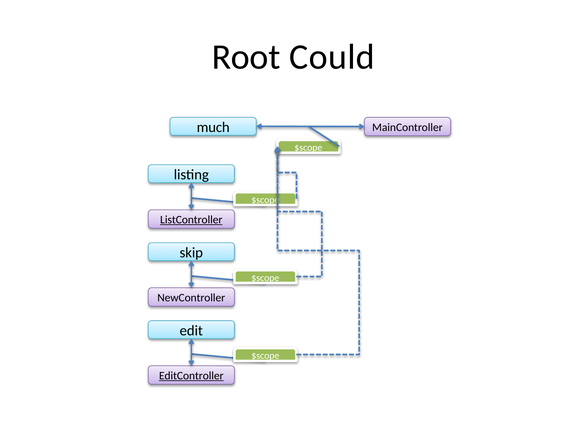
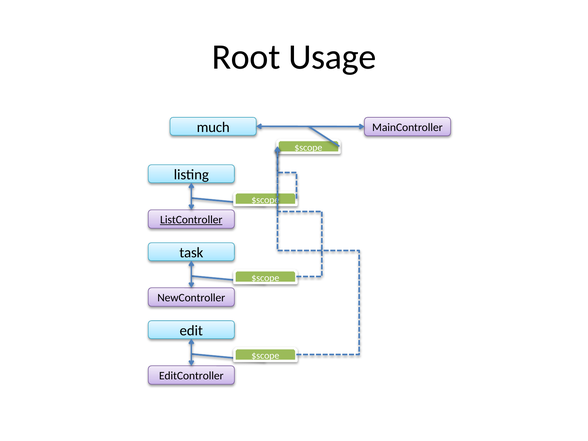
Could: Could -> Usage
skip: skip -> task
EditController underline: present -> none
